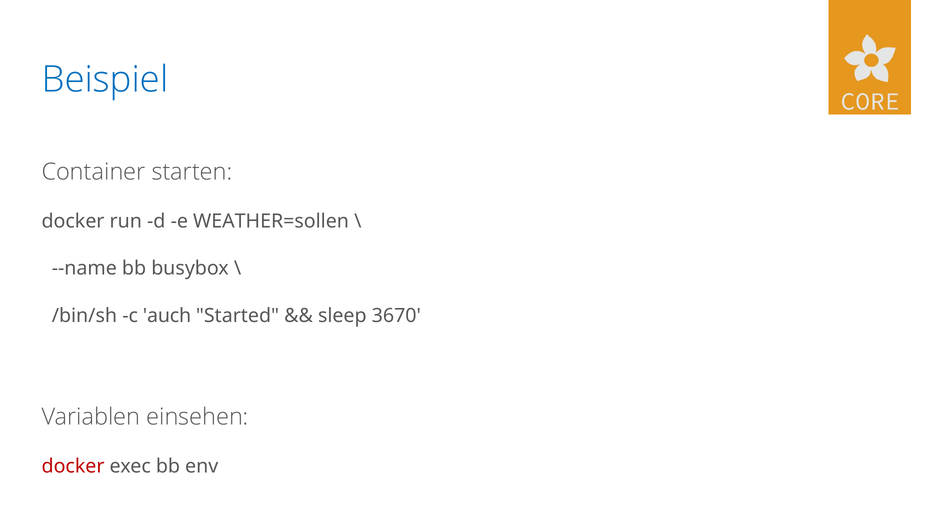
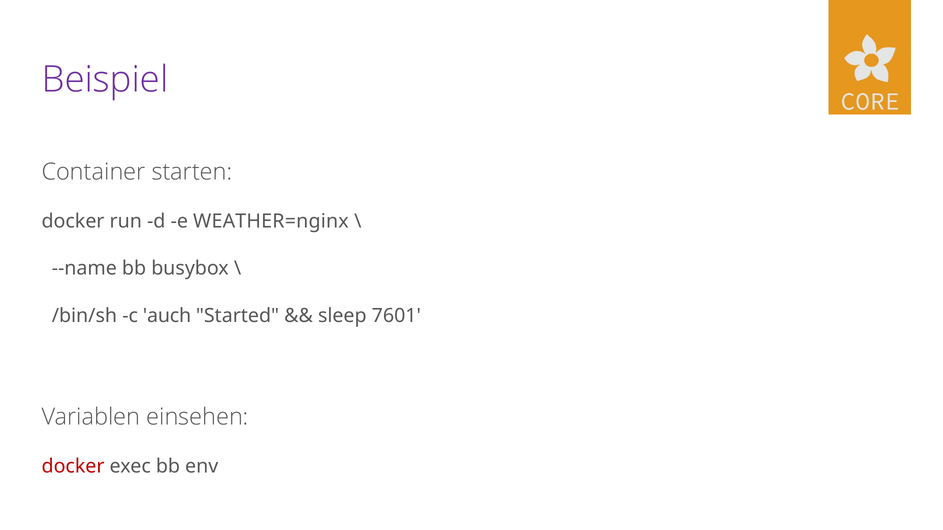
Beispiel colour: blue -> purple
WEATHER=sollen: WEATHER=sollen -> WEATHER=nginx
3670: 3670 -> 7601
